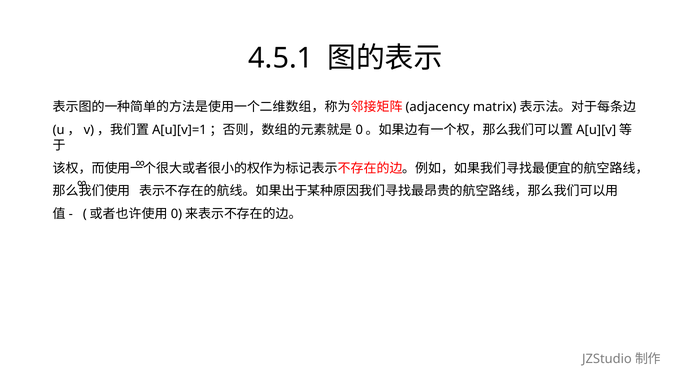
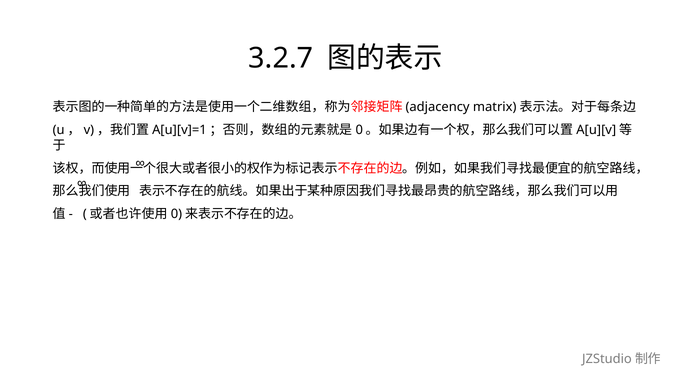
4.5.1: 4.5.1 -> 3.2.7
